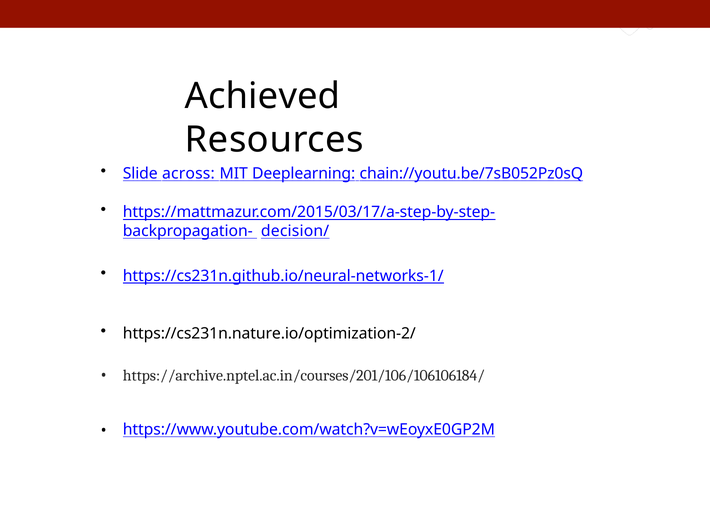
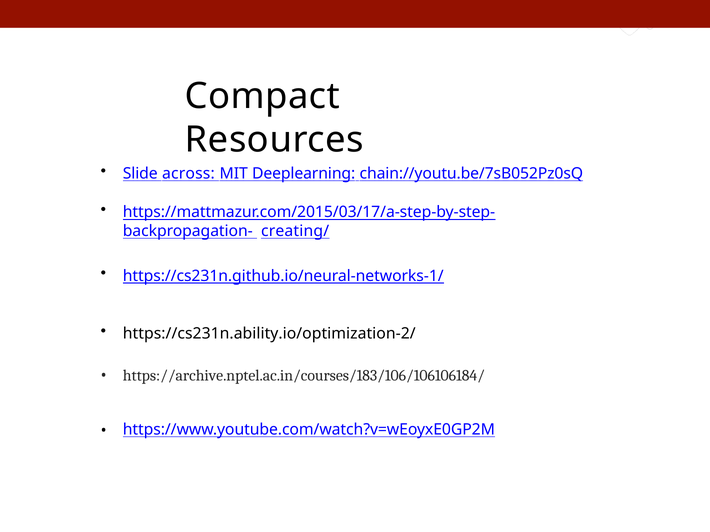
Achieved: Achieved -> Compact
decision/: decision/ -> creating/
https://cs231n.nature.io/optimization-2/: https://cs231n.nature.io/optimization-2/ -> https://cs231n.ability.io/optimization-2/
https://archive.nptel.ac.in/courses/201/106/106106184/: https://archive.nptel.ac.in/courses/201/106/106106184/ -> https://archive.nptel.ac.in/courses/183/106/106106184/
